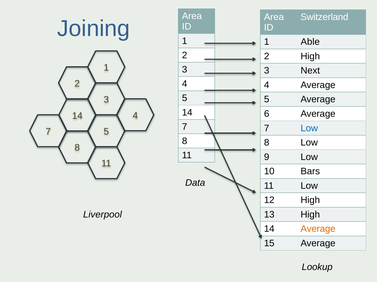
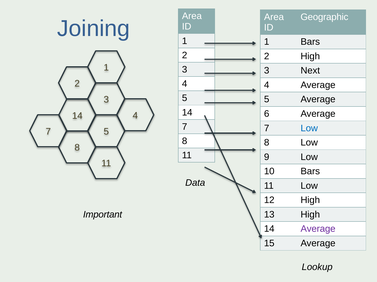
Switzerland: Switzerland -> Geographic
1 Able: Able -> Bars
Liverpool: Liverpool -> Important
Average at (318, 230) colour: orange -> purple
